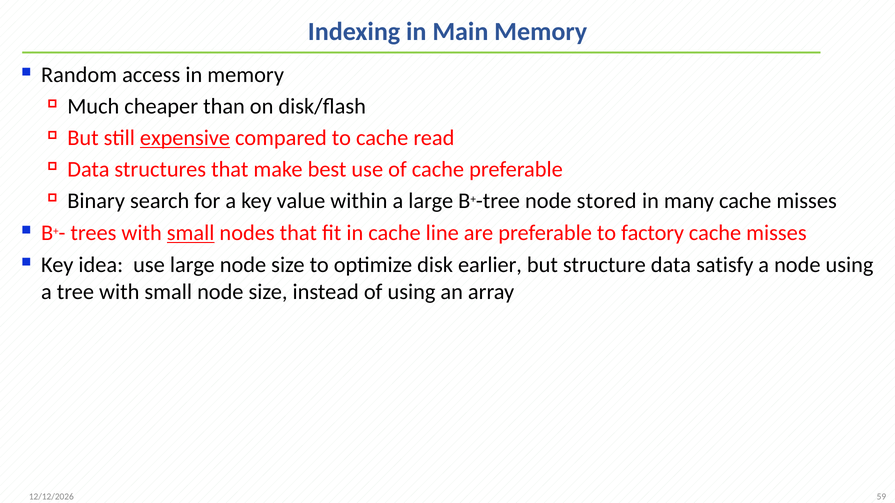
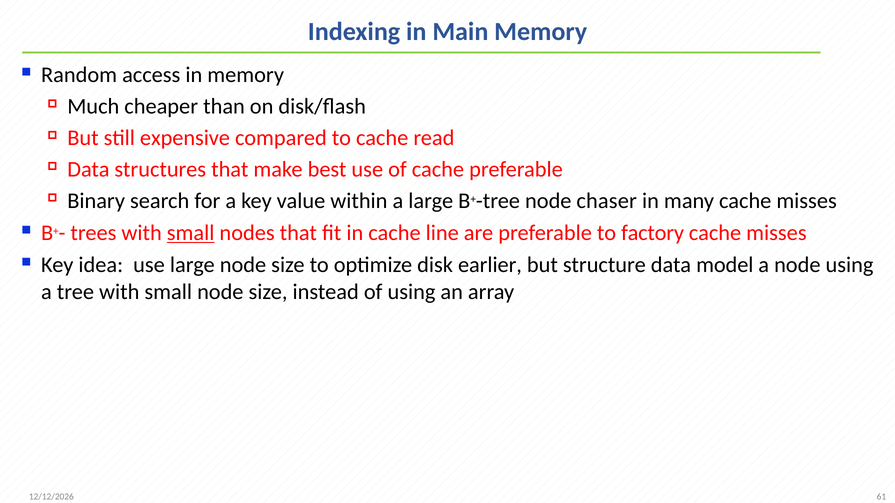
expensive underline: present -> none
stored: stored -> chaser
satisfy: satisfy -> model
59: 59 -> 61
